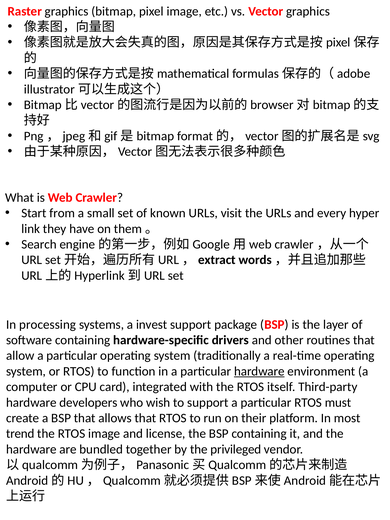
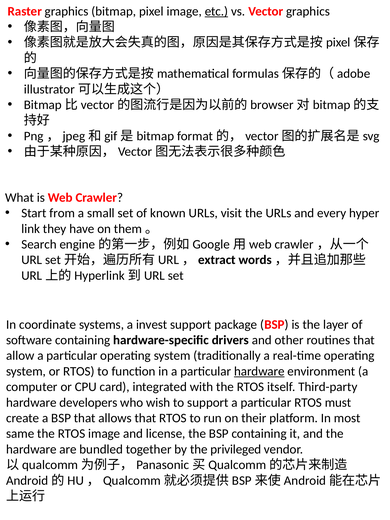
etc underline: none -> present
processing: processing -> coordinate
trend: trend -> same
